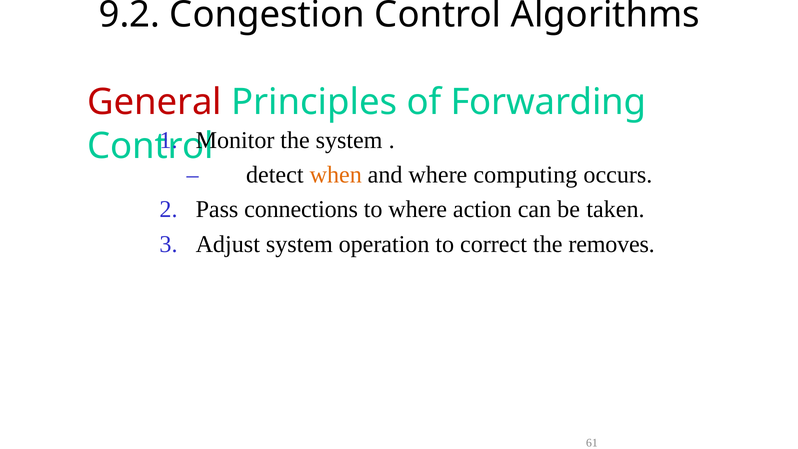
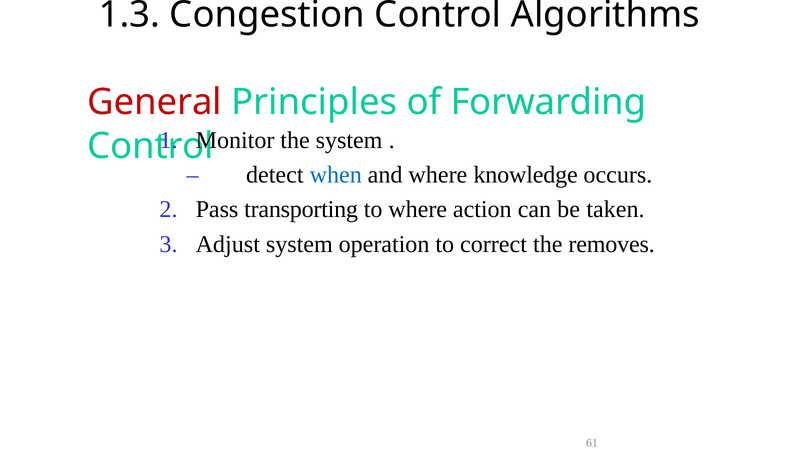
9.2: 9.2 -> 1.3
when colour: orange -> blue
computing: computing -> knowledge
connections: connections -> transporting
